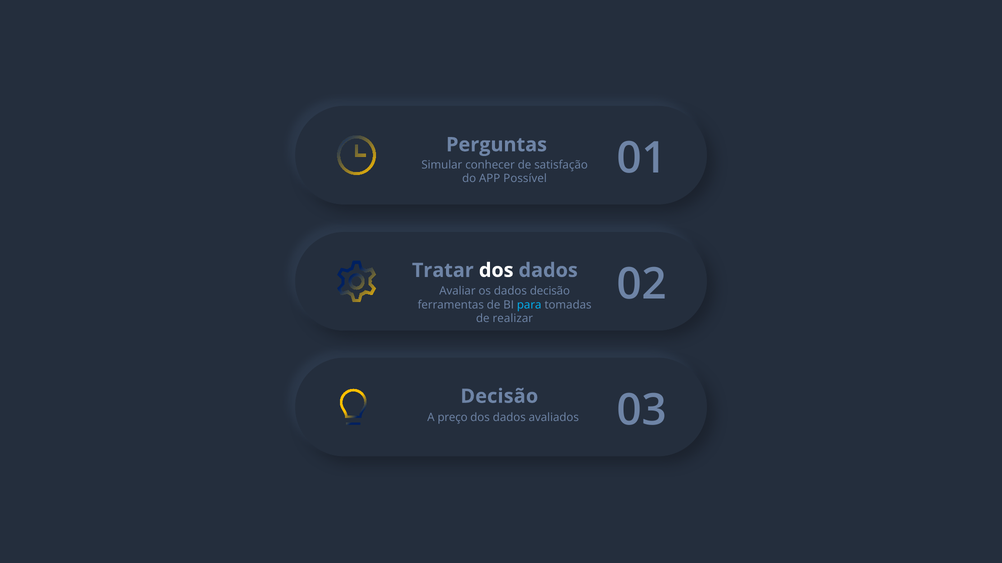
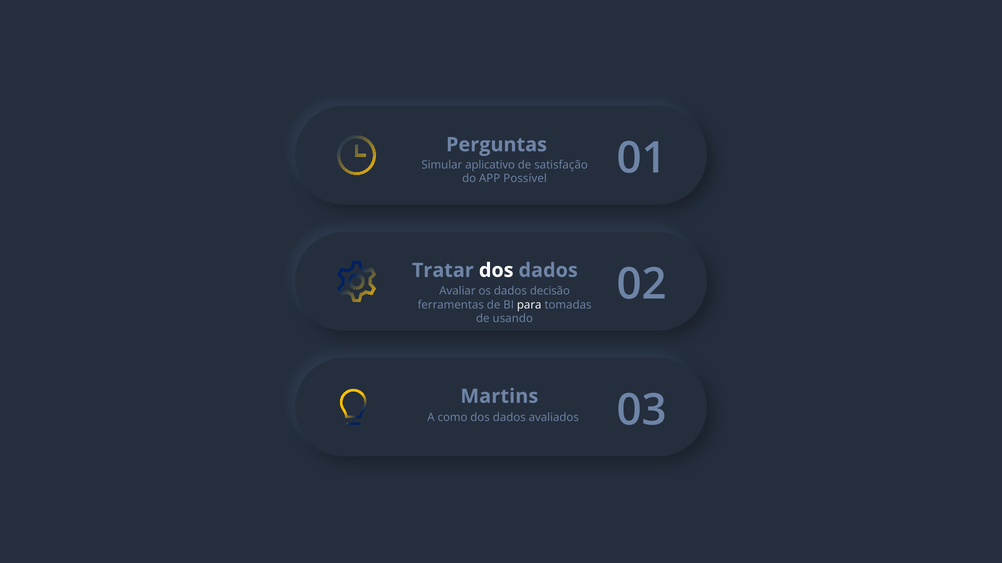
conhecer: conhecer -> aplicativo
para colour: light blue -> white
realizar: realizar -> usando
Decisão at (499, 397): Decisão -> Martins
preço: preço -> como
